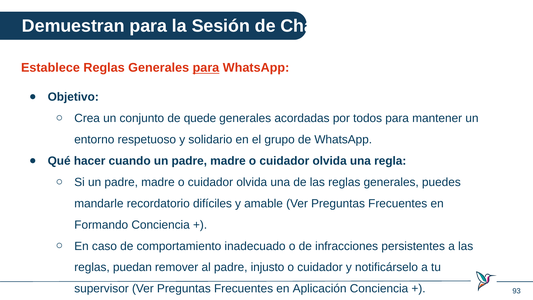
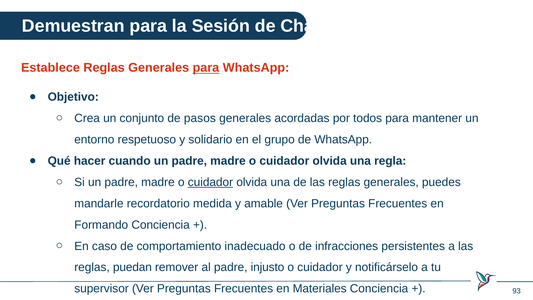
quede: quede -> pasos
cuidador at (210, 182) underline: none -> present
difíciles: difíciles -> medida
Aplicación: Aplicación -> Materiales
